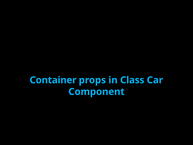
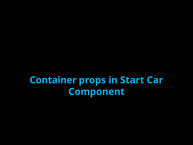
Class: Class -> Start
